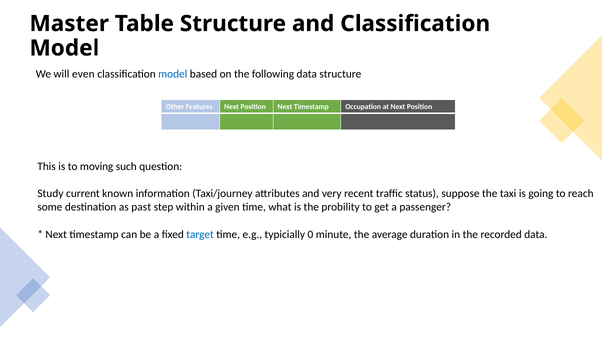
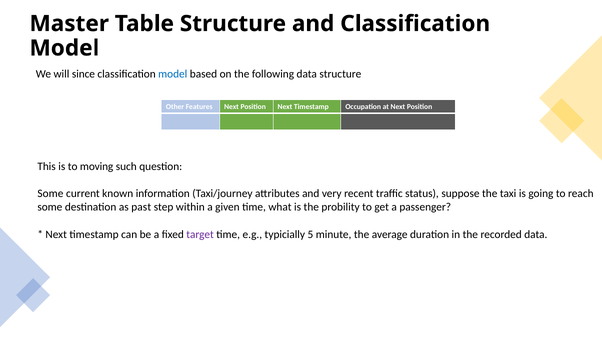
even: even -> since
Study at (50, 193): Study -> Some
target colour: blue -> purple
0: 0 -> 5
